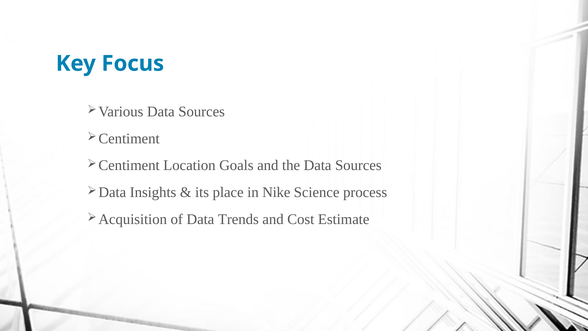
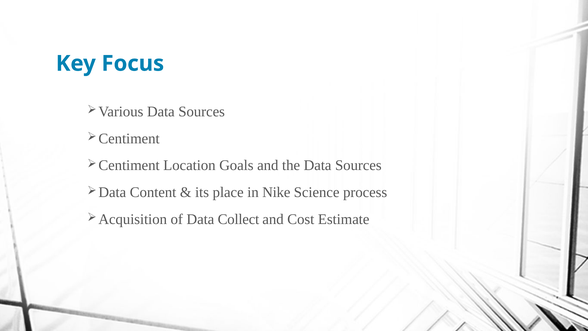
Insights: Insights -> Content
Trends: Trends -> Collect
